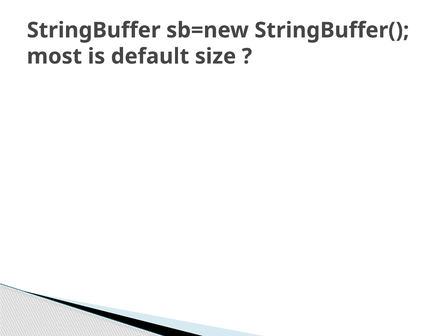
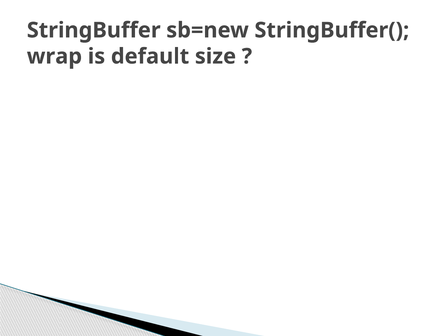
most: most -> wrap
